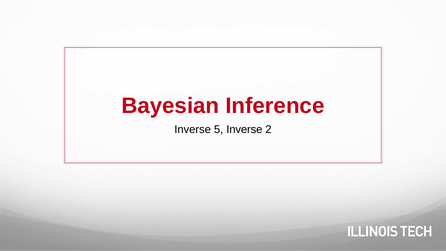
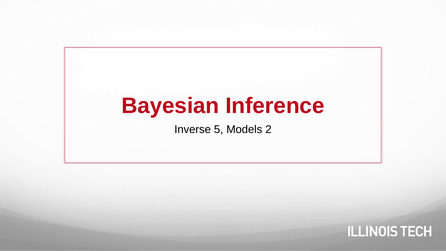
5 Inverse: Inverse -> Models
